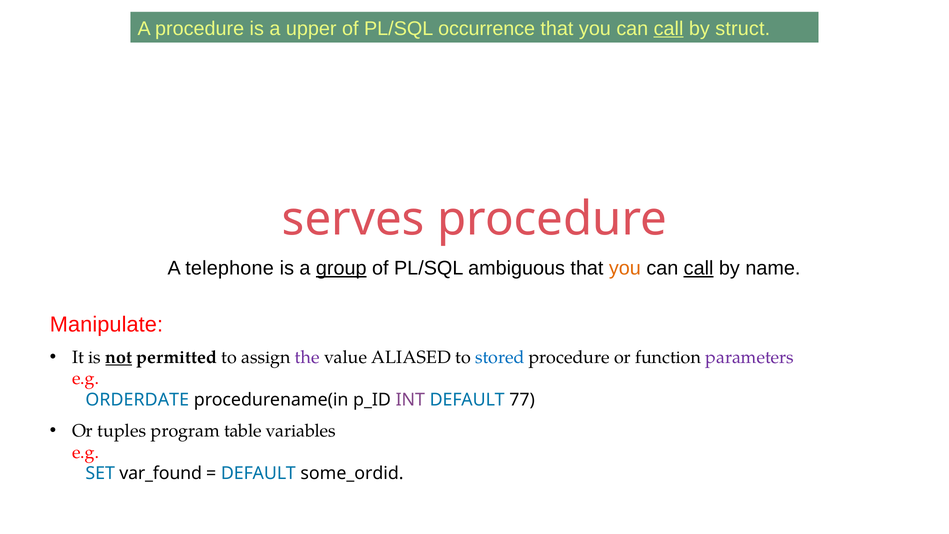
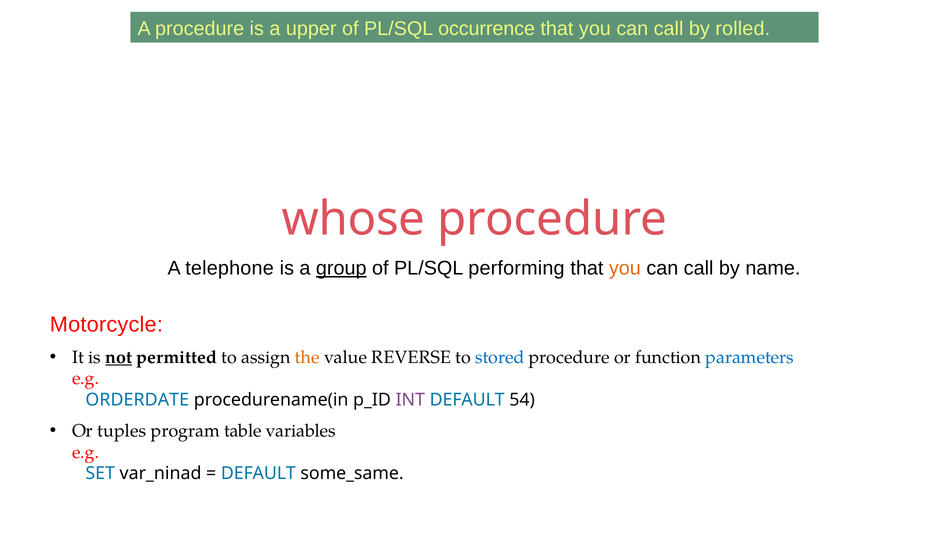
call at (669, 29) underline: present -> none
struct: struct -> rolled
serves: serves -> whose
ambiguous: ambiguous -> performing
call at (699, 268) underline: present -> none
Manipulate: Manipulate -> Motorcycle
the colour: purple -> orange
ALIASED: ALIASED -> REVERSE
parameters colour: purple -> blue
77: 77 -> 54
var_found: var_found -> var_ninad
some_ordid: some_ordid -> some_same
